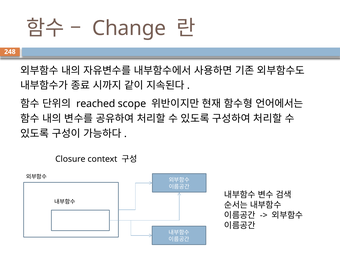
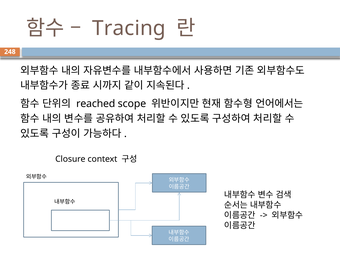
Change: Change -> Tracing
